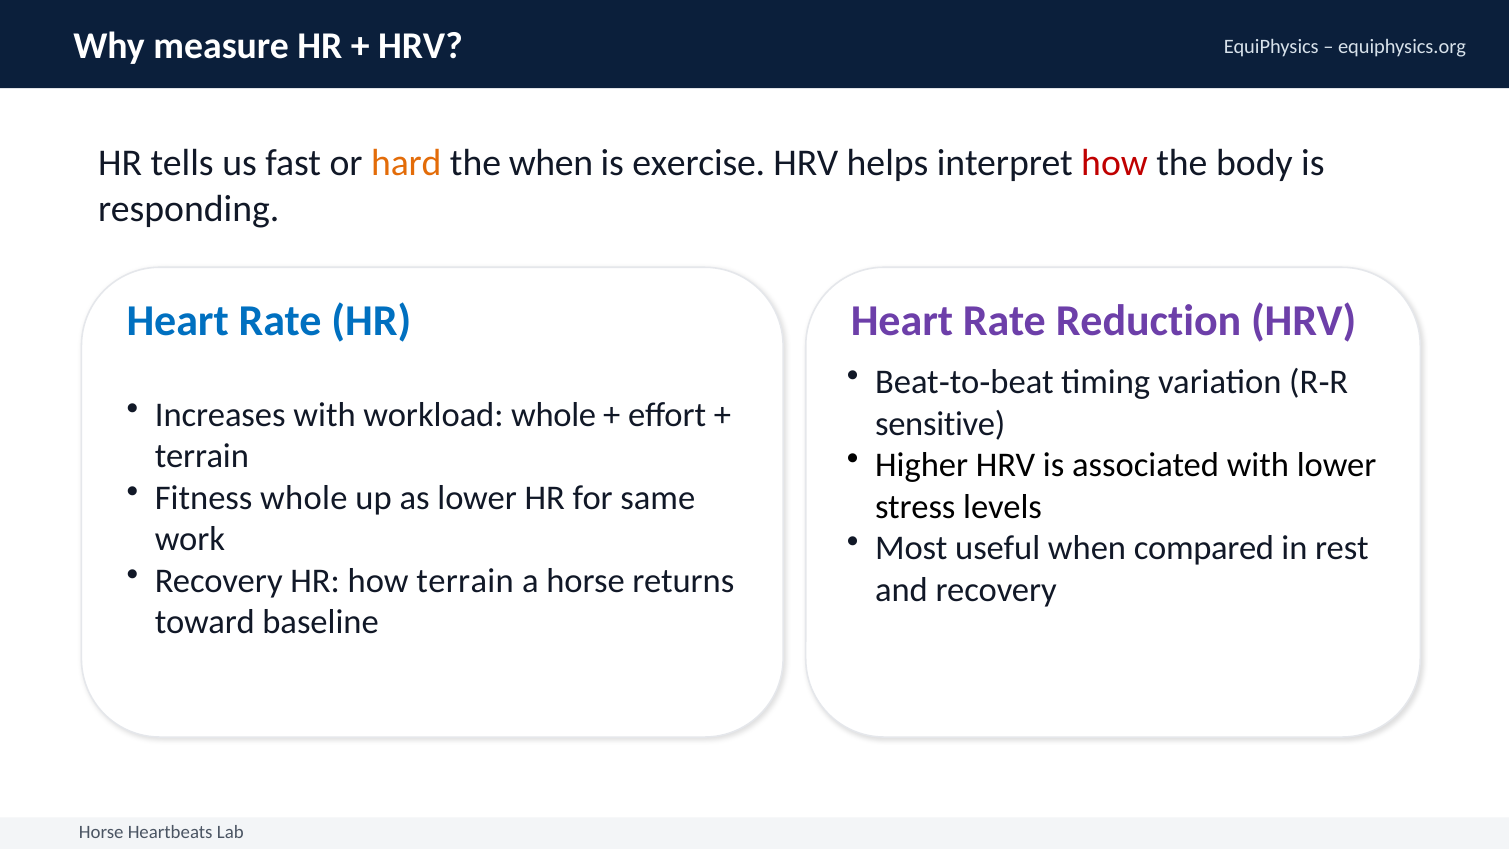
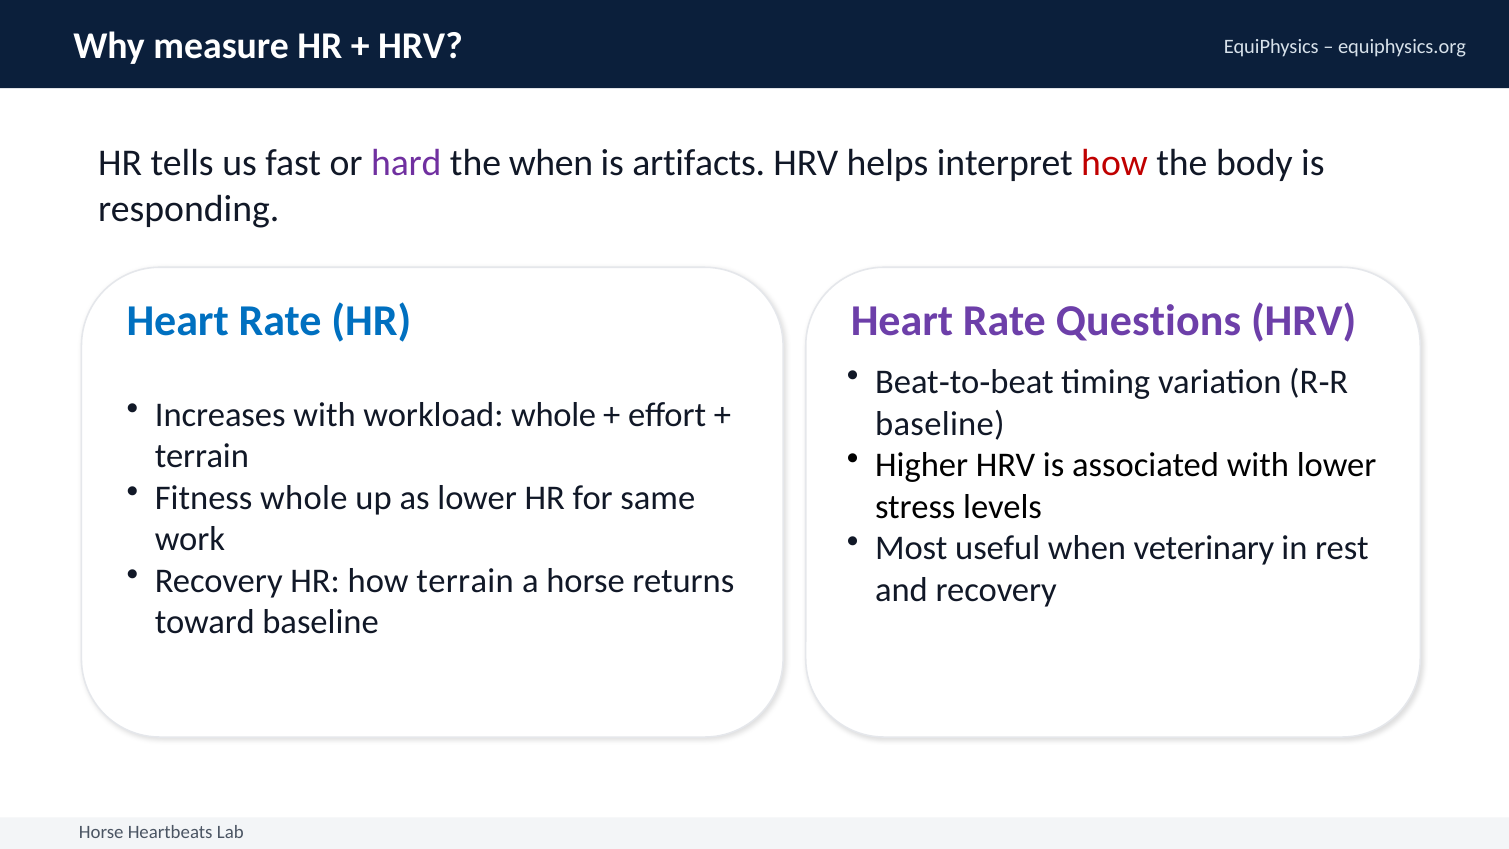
hard colour: orange -> purple
exercise: exercise -> artifacts
Reduction: Reduction -> Questions
sensitive at (940, 424): sensitive -> baseline
compared: compared -> veterinary
